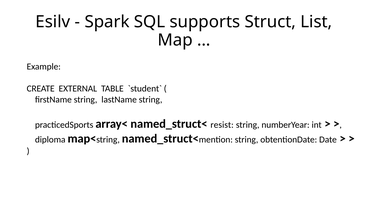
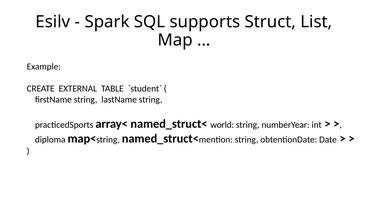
resist: resist -> world
